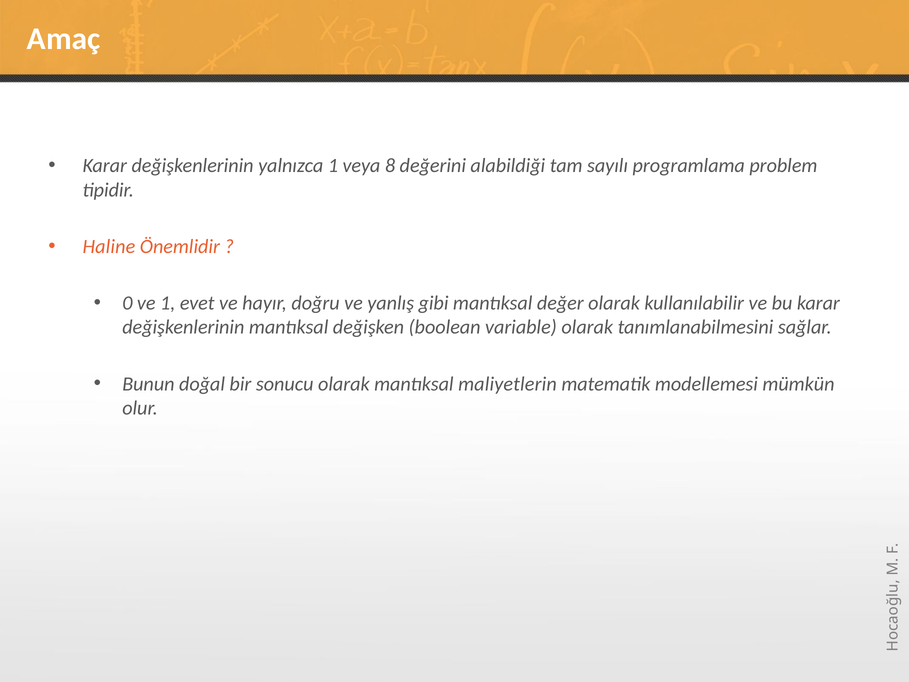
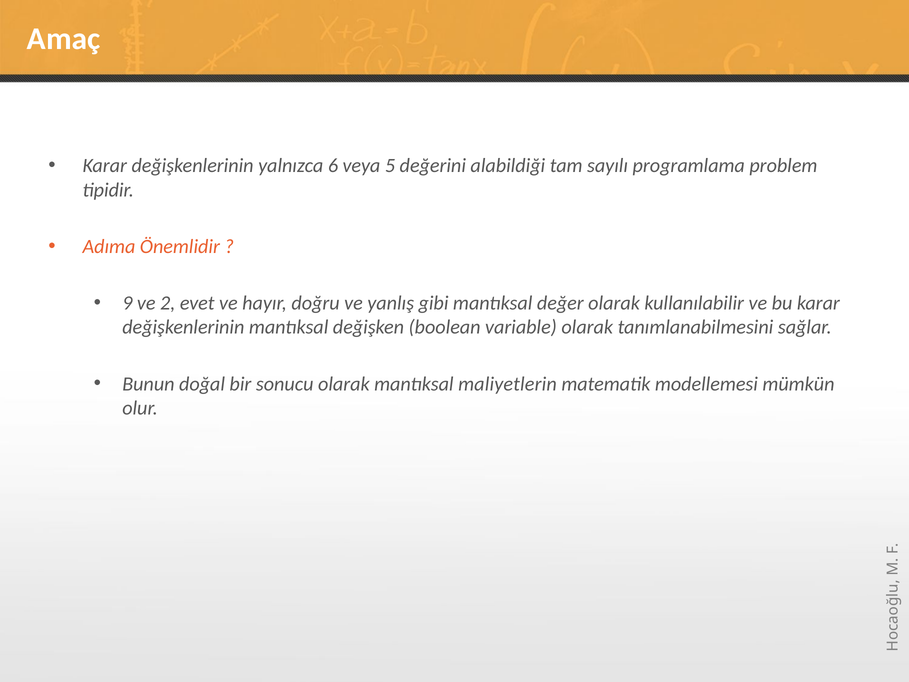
yalnızca 1: 1 -> 6
8: 8 -> 5
Haline: Haline -> Adıma
0: 0 -> 9
ve 1: 1 -> 2
